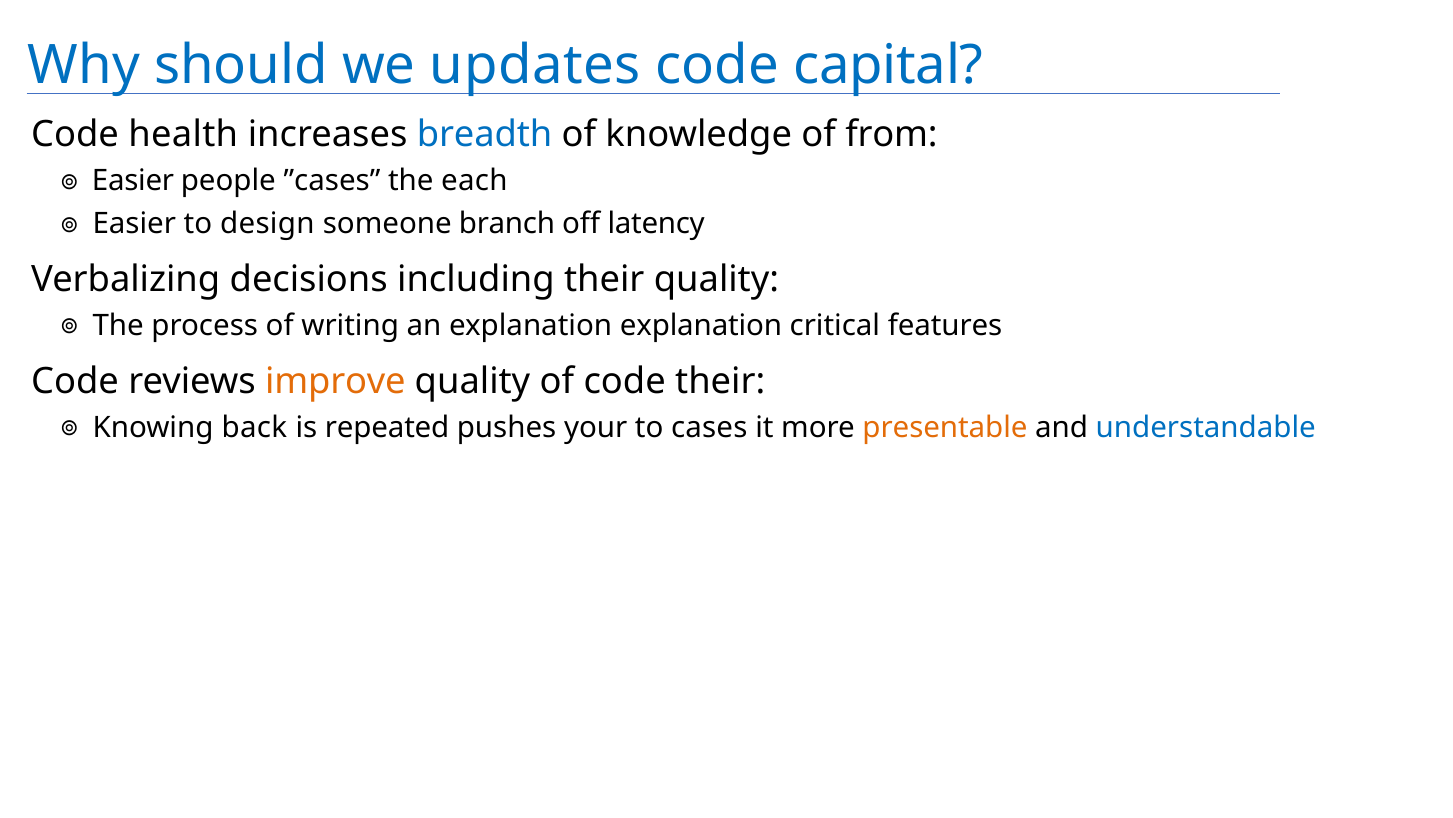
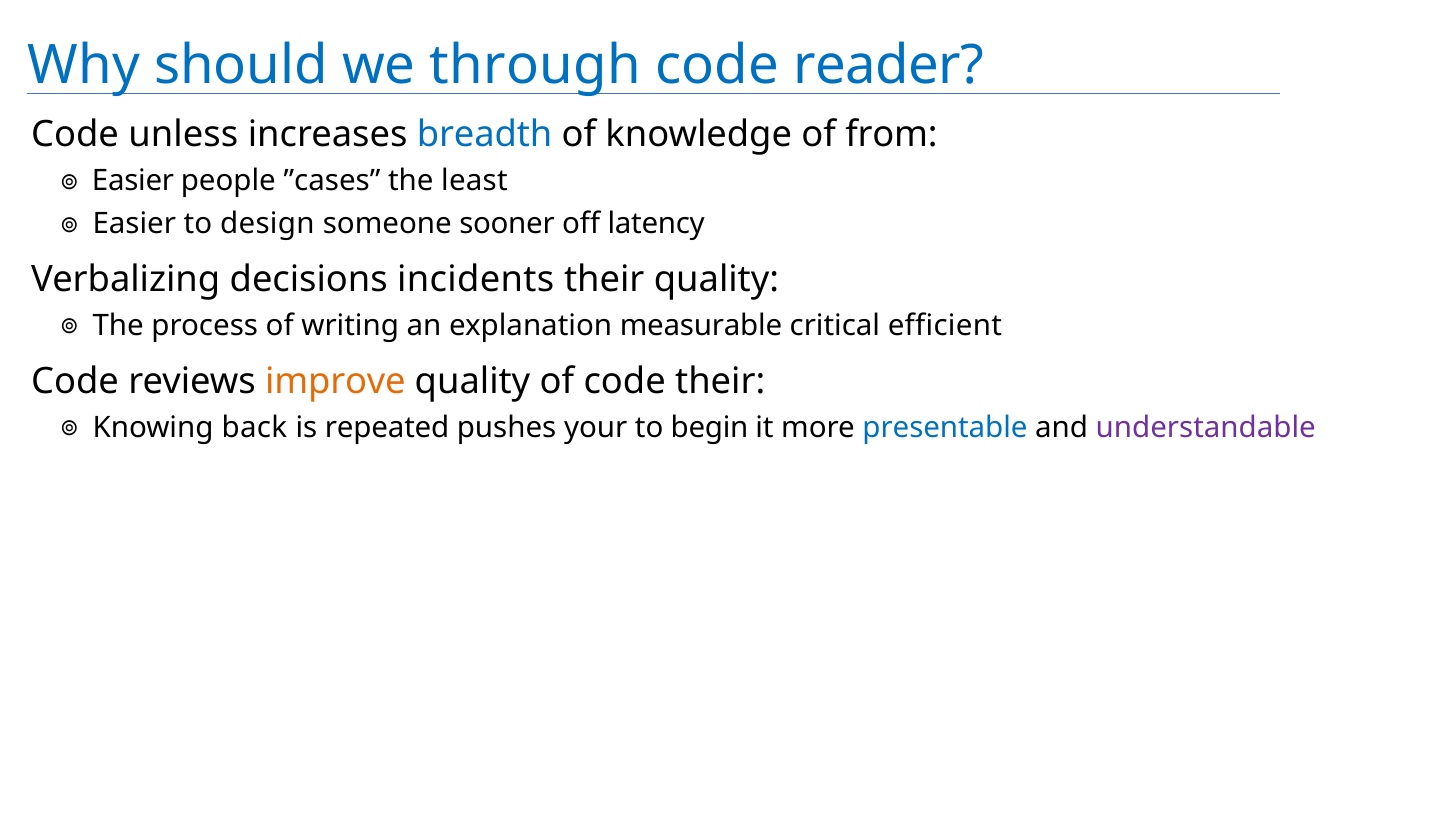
updates: updates -> through
capital: capital -> reader
health: health -> unless
each: each -> least
branch: branch -> sooner
including: including -> incidents
explanation explanation: explanation -> measurable
features: features -> efficient
cases: cases -> begin
presentable colour: orange -> blue
understandable colour: blue -> purple
